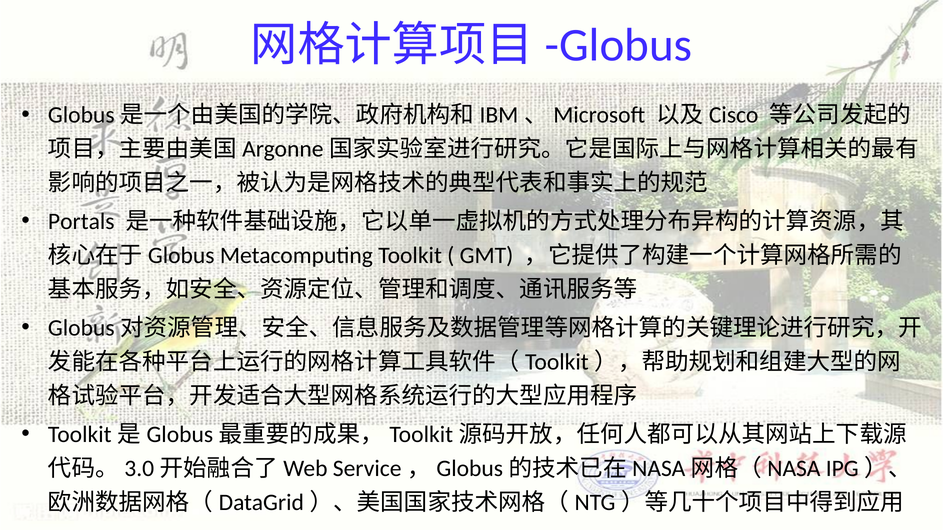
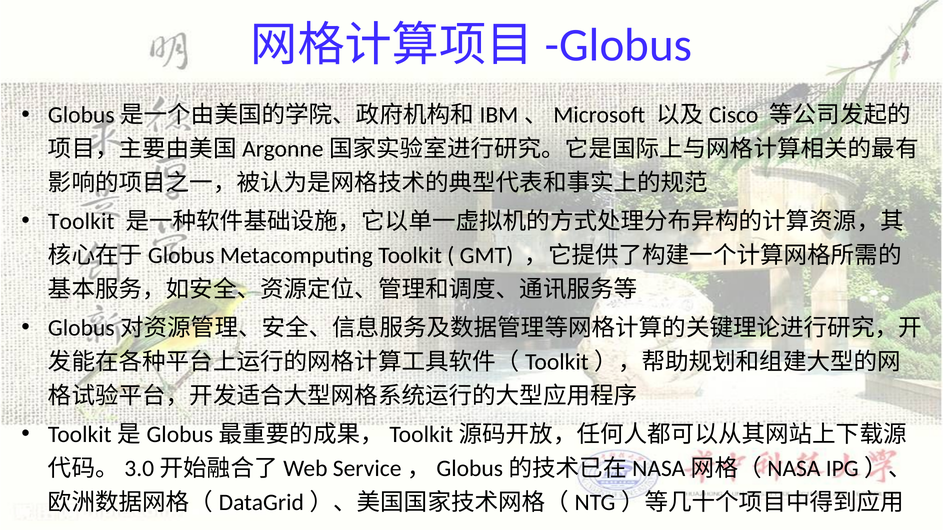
Portals at (81, 222): Portals -> Toolkit
